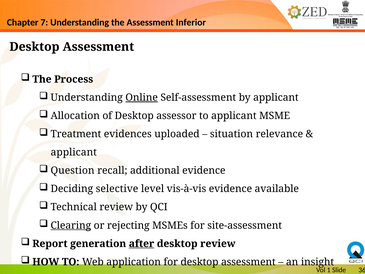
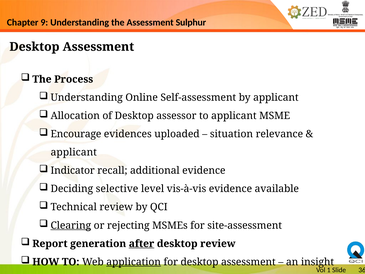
7: 7 -> 9
Inferior: Inferior -> Sulphur
Online underline: present -> none
Treatment: Treatment -> Encourage
Question: Question -> Indicator
application underline: none -> present
